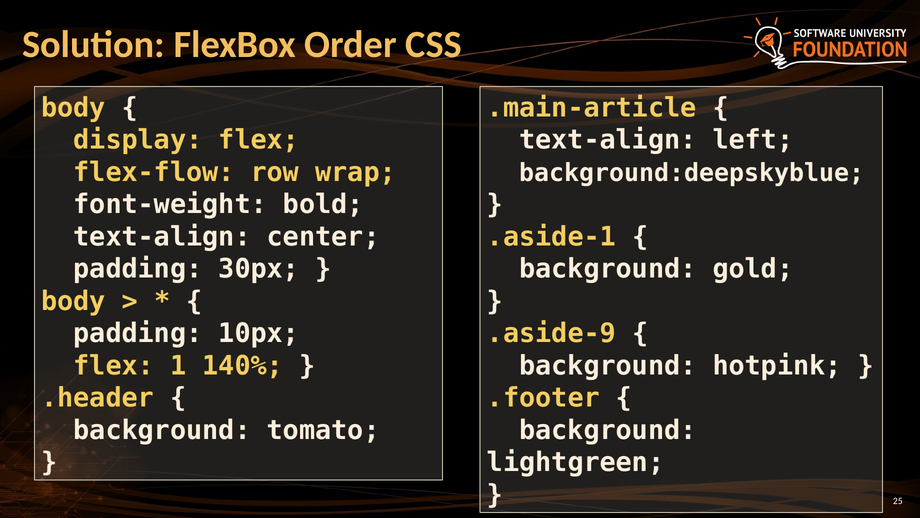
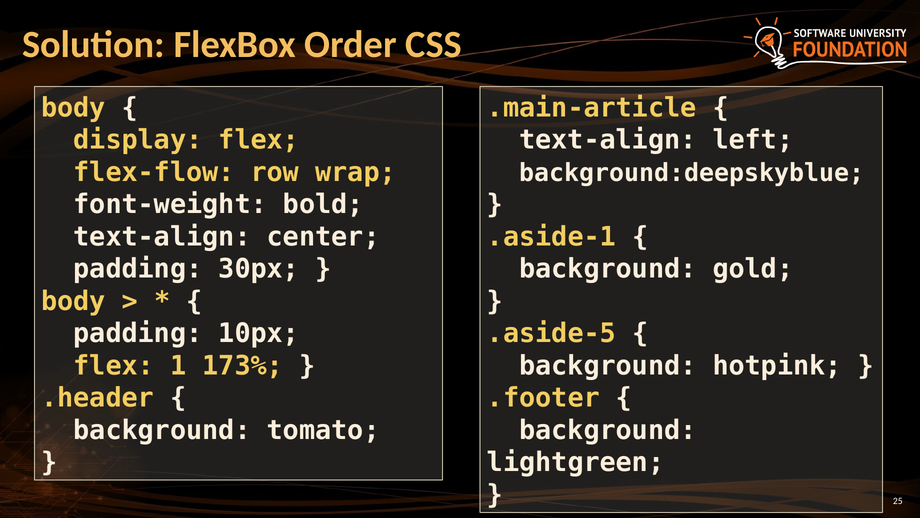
.aside-9: .aside-9 -> .aside-5
140%: 140% -> 173%
